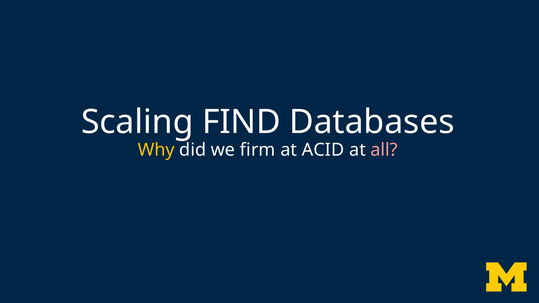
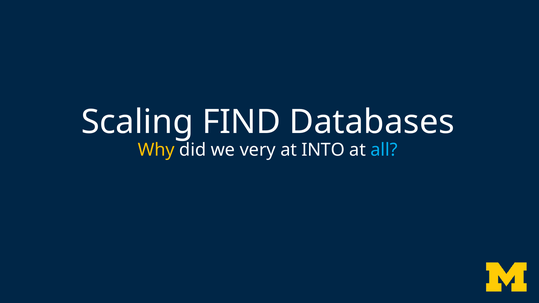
firm: firm -> very
ACID: ACID -> INTO
all colour: pink -> light blue
